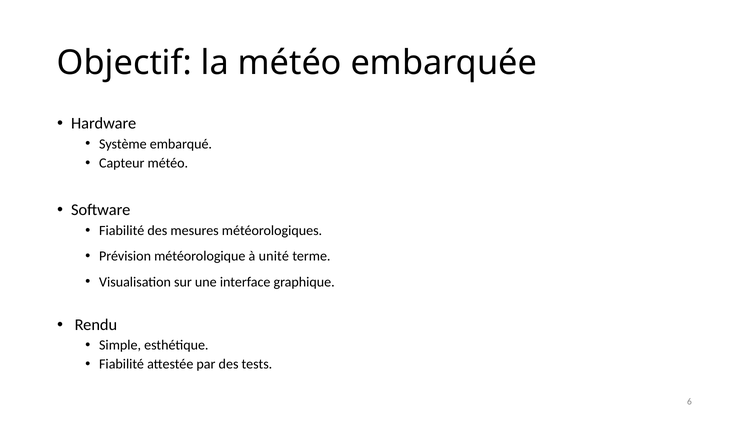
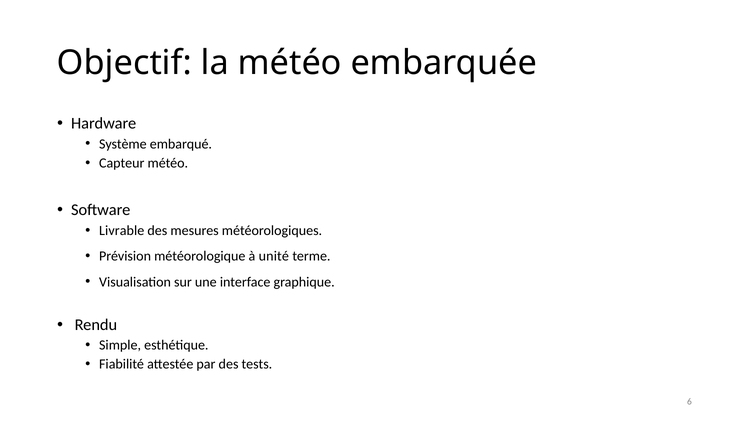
Fiabilité at (122, 231): Fiabilité -> Livrable
